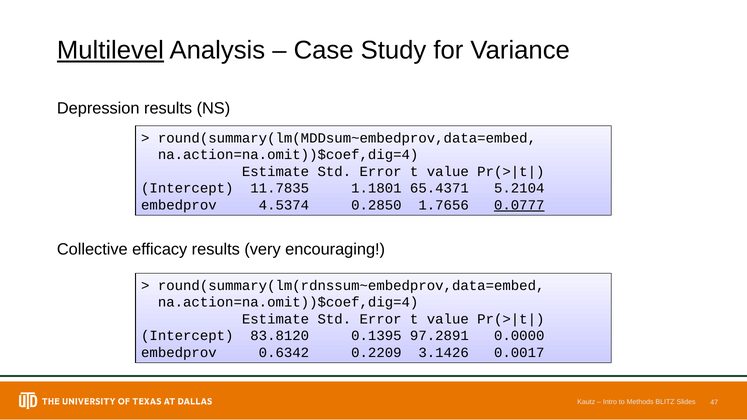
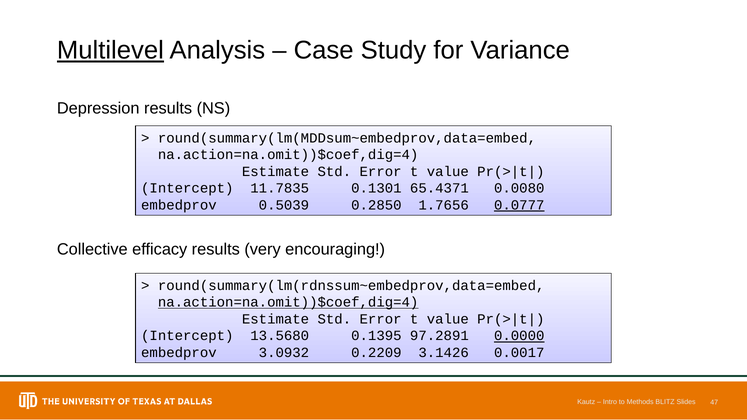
1.1801: 1.1801 -> 0.1301
5.2104: 5.2104 -> 0.0080
4.5374: 4.5374 -> 0.5039
na.action=na.omit))$coef,dig=4 at (288, 302) underline: none -> present
83.8120: 83.8120 -> 13.5680
0.0000 underline: none -> present
0.6342: 0.6342 -> 3.0932
